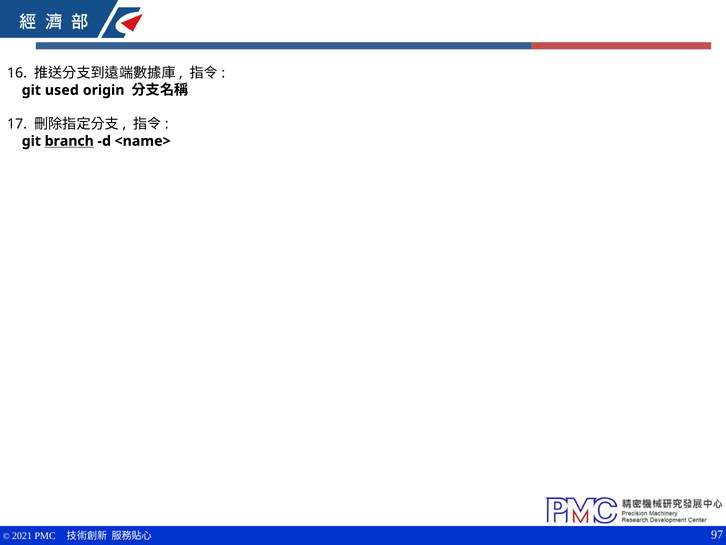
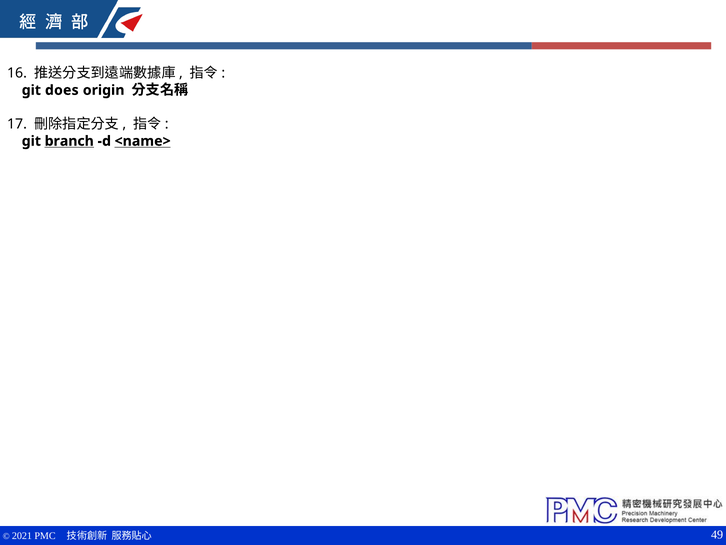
used: used -> does
<name> underline: none -> present
97: 97 -> 49
